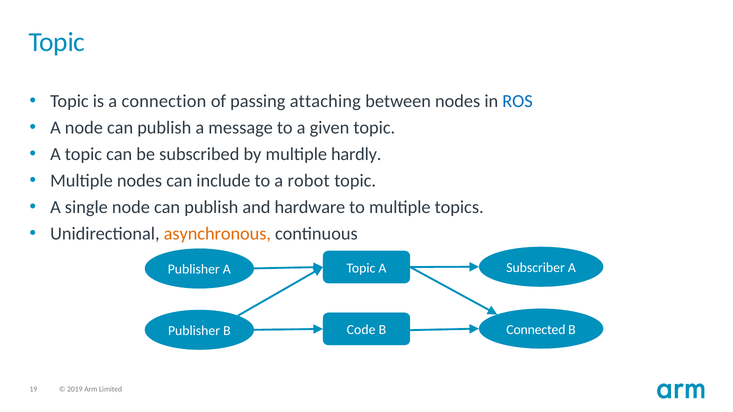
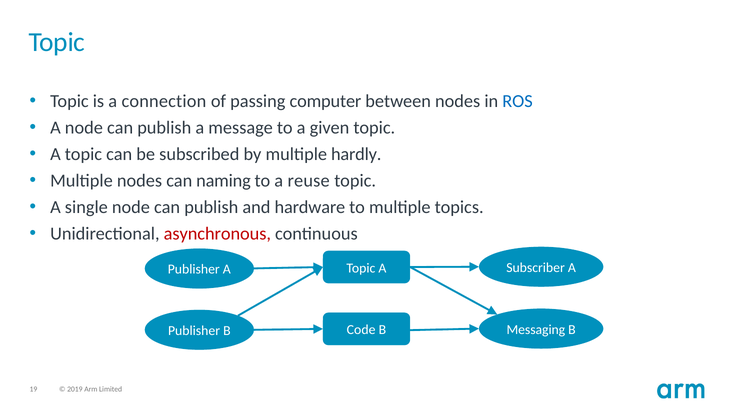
attaching: attaching -> computer
include: include -> naming
robot: robot -> reuse
asynchronous colour: orange -> red
Connected: Connected -> Messaging
